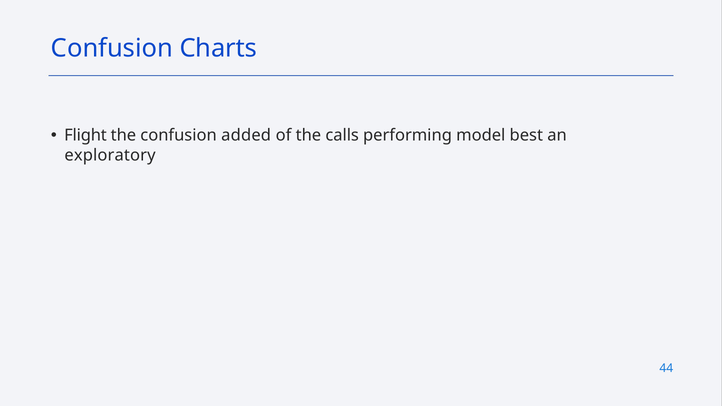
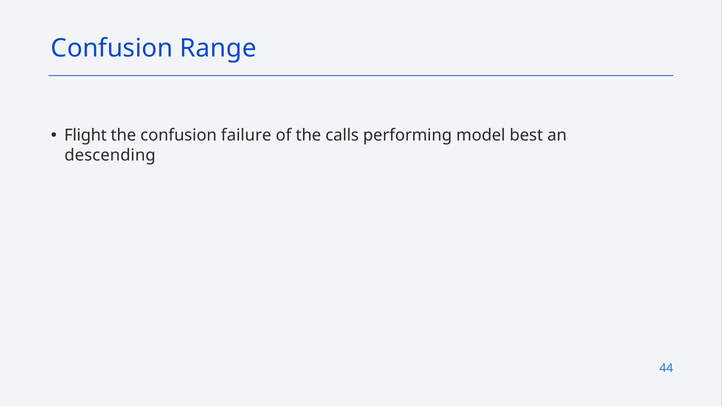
Charts: Charts -> Range
added: added -> failure
exploratory: exploratory -> descending
